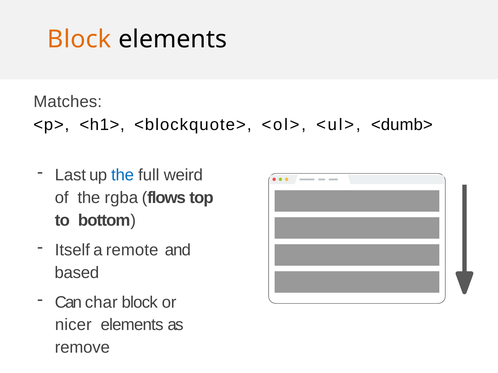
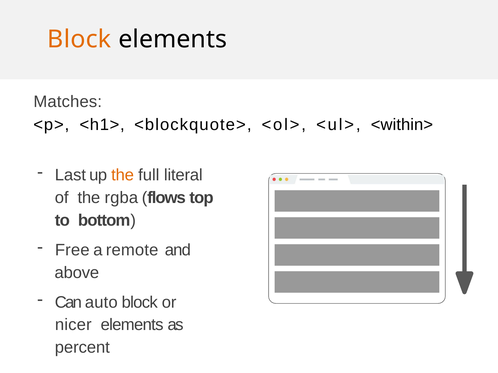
<dumb>: <dumb> -> <within>
the at (123, 175) colour: blue -> orange
weird: weird -> literal
Itself: Itself -> Free
based: based -> above
char: char -> auto
remove: remove -> percent
